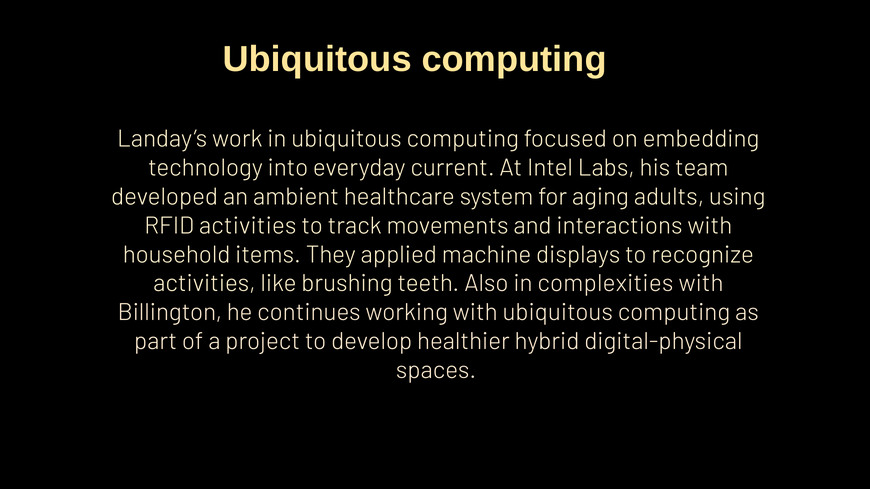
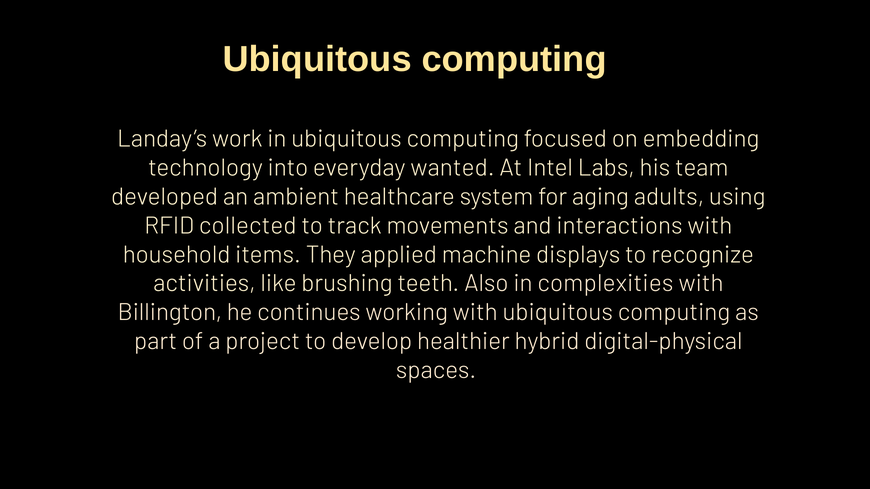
current: current -> wanted
RFID activities: activities -> collected
